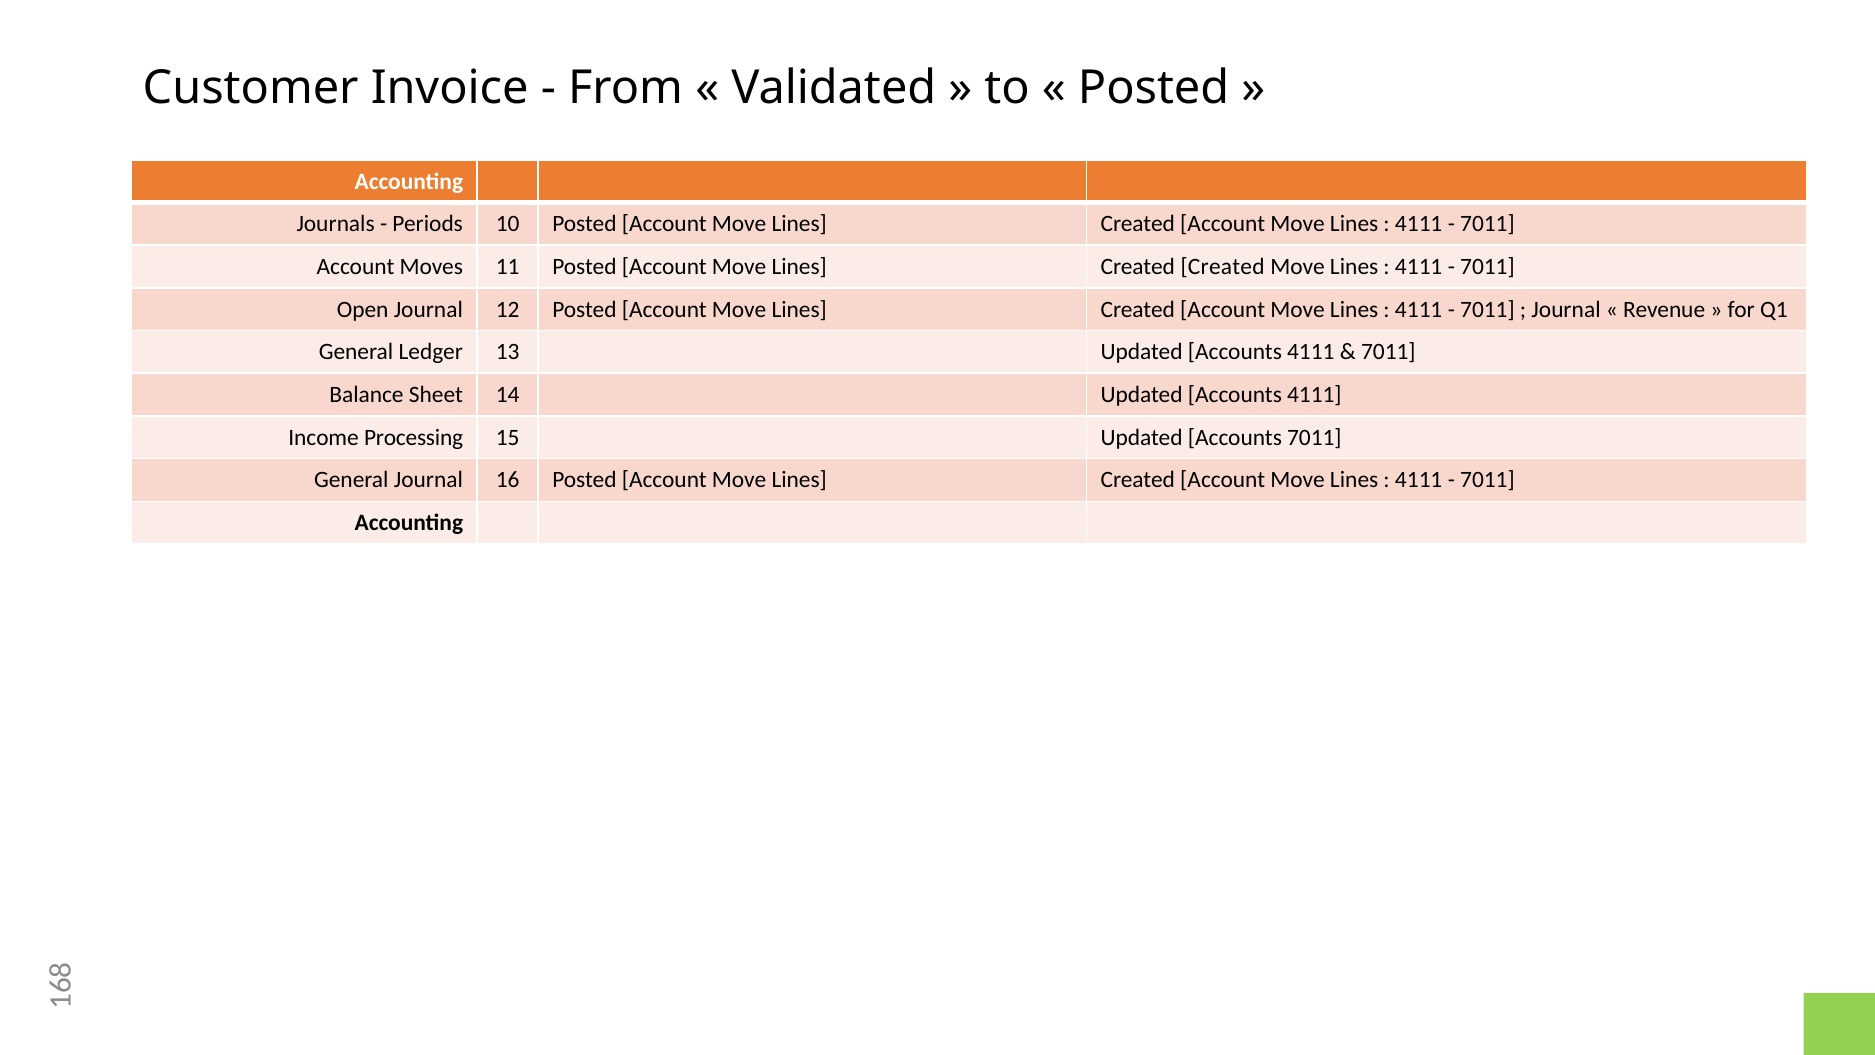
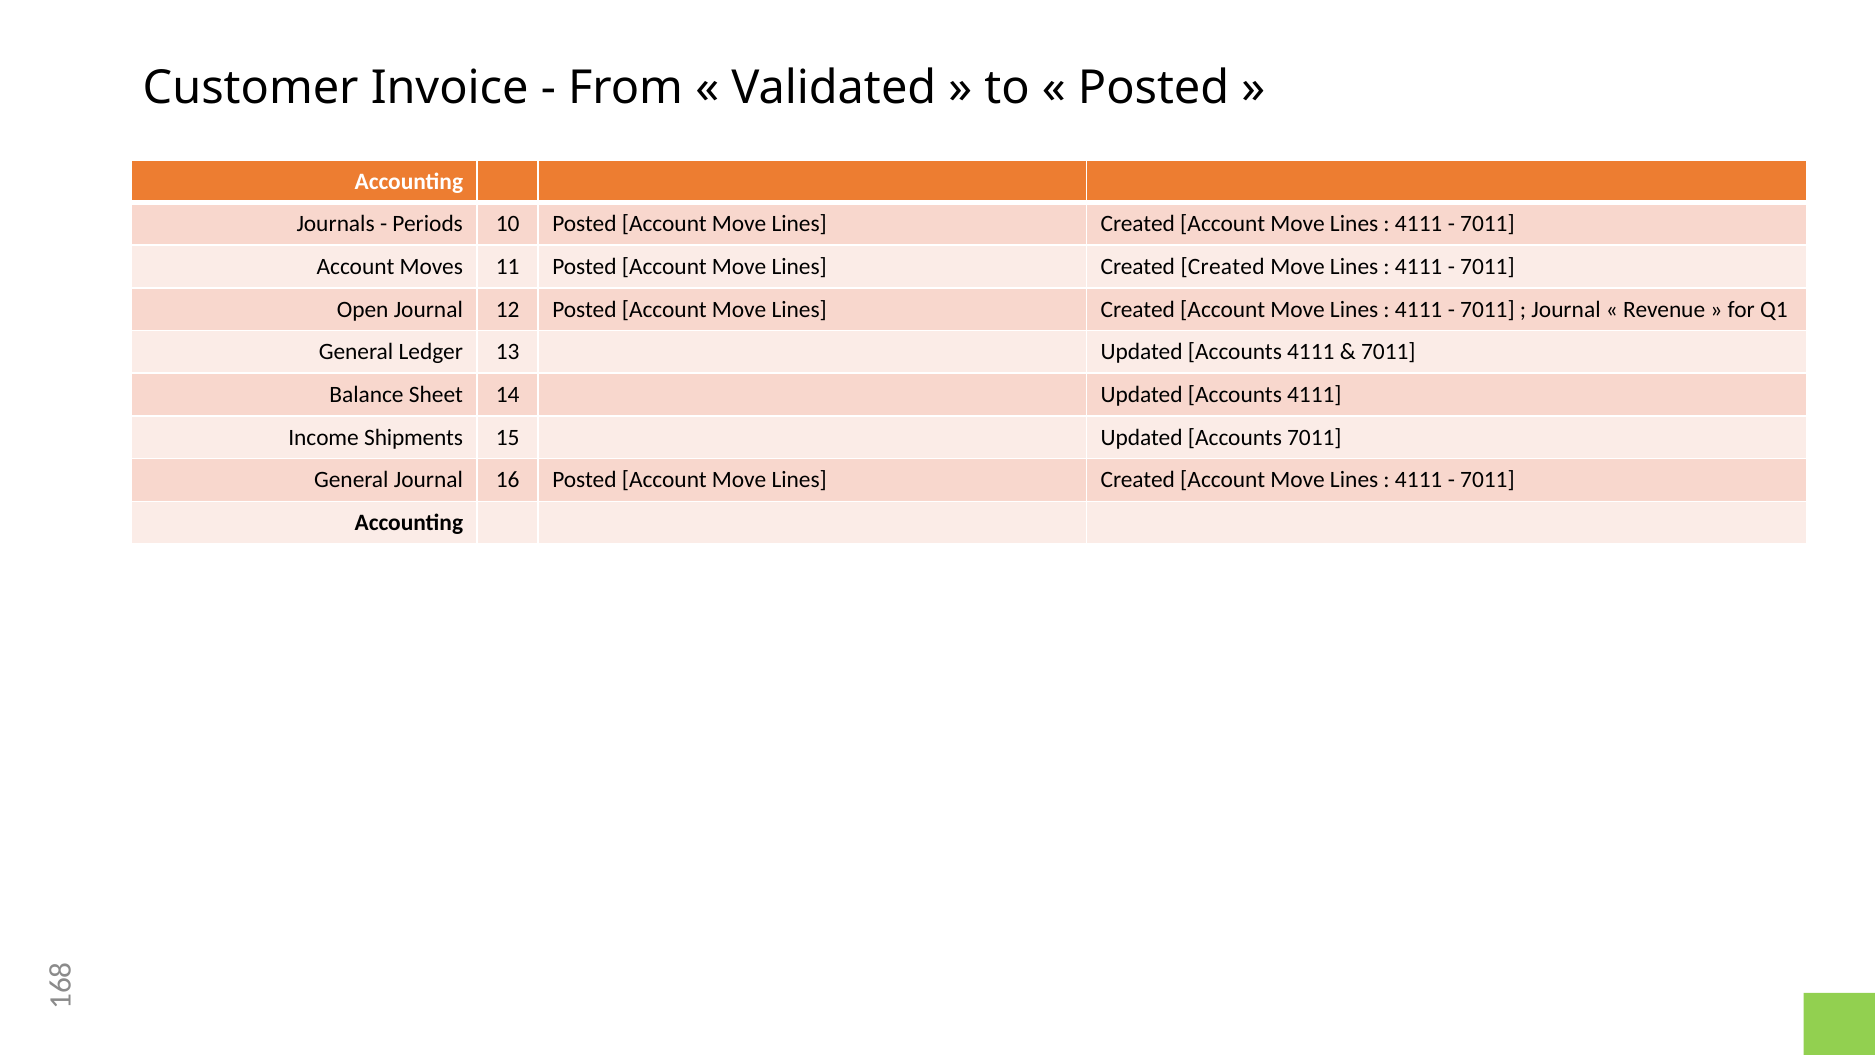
Processing: Processing -> Shipments
